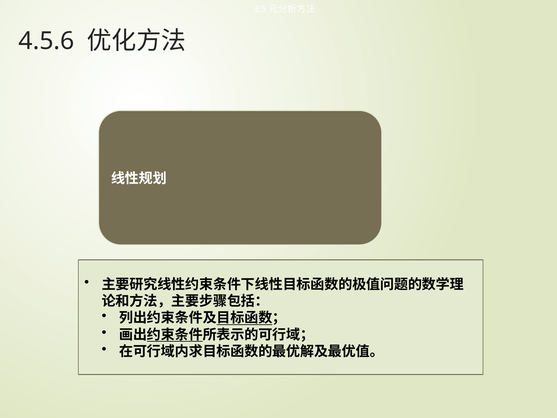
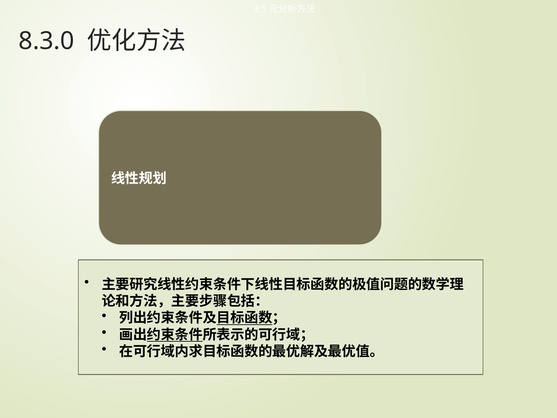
4.5.6: 4.5.6 -> 8.3.0
